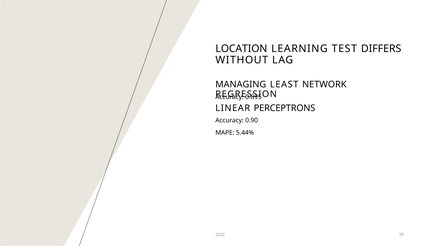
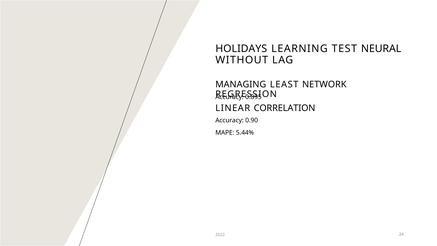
LOCATION: LOCATION -> HOLIDAYS
DIFFERS: DIFFERS -> NEURAL
PERCEPTRONS: PERCEPTRONS -> CORRELATION
